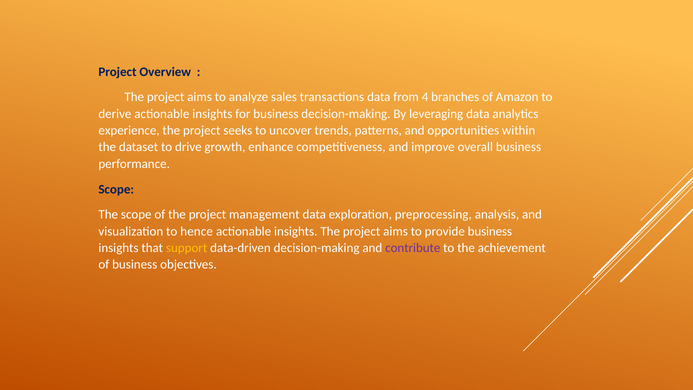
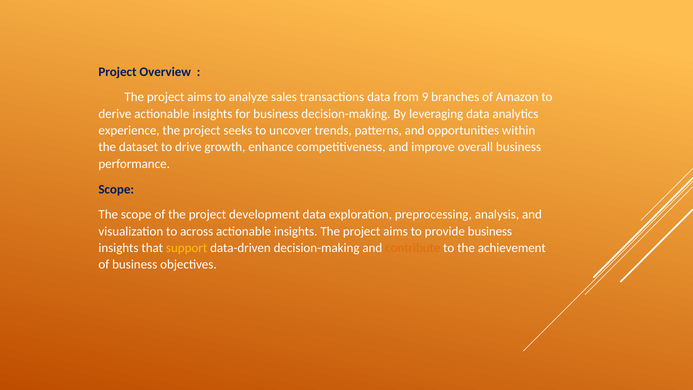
4: 4 -> 9
management: management -> development
hence: hence -> across
contribute colour: purple -> orange
